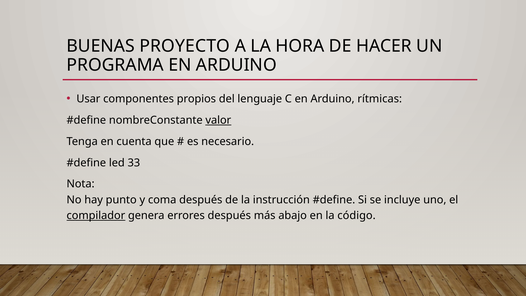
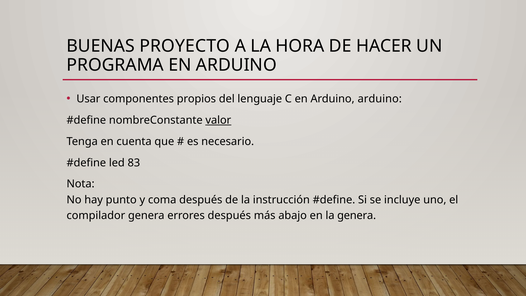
Arduino rítmicas: rítmicas -> arduino
33: 33 -> 83
compilador underline: present -> none
la código: código -> genera
